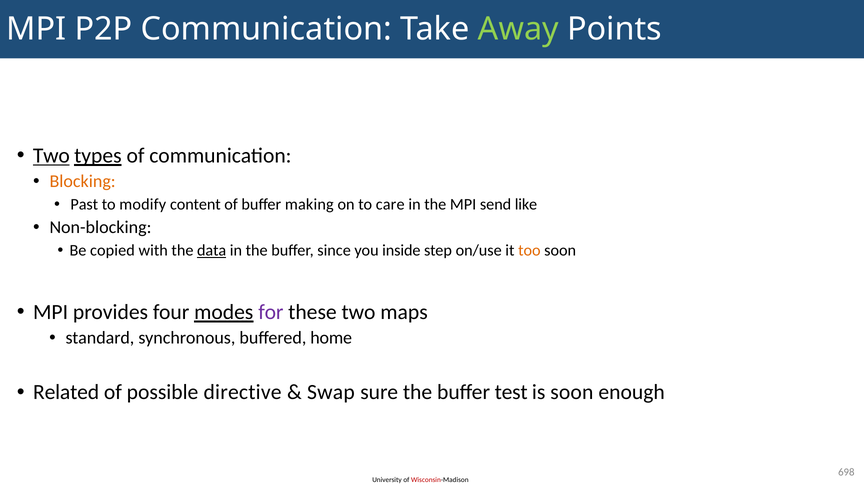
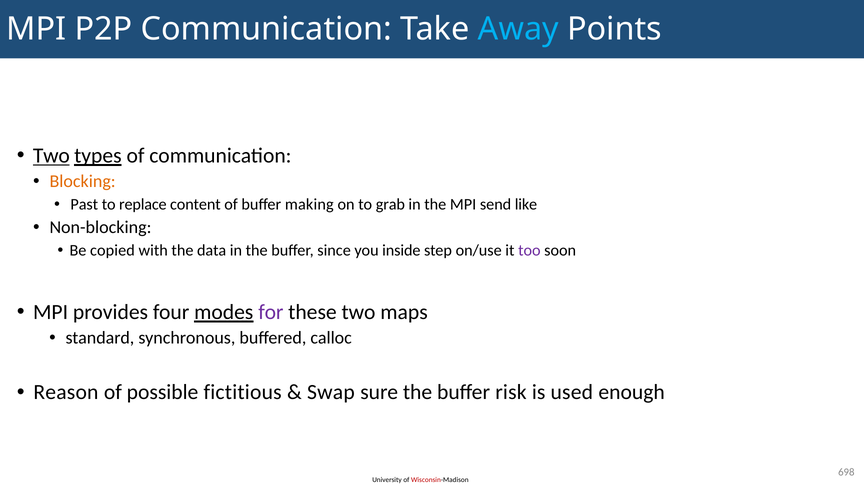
Away colour: light green -> light blue
modify: modify -> replace
care: care -> grab
data underline: present -> none
too colour: orange -> purple
home: home -> calloc
Related: Related -> Reason
directive: directive -> fictitious
test: test -> risk
is soon: soon -> used
